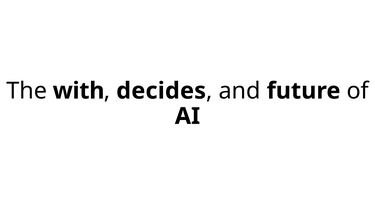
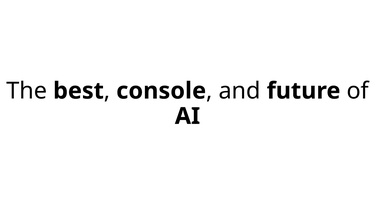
with: with -> best
decides: decides -> console
